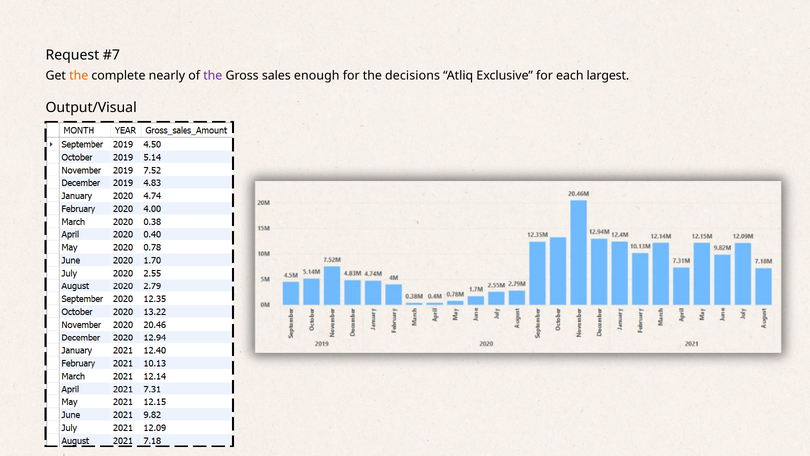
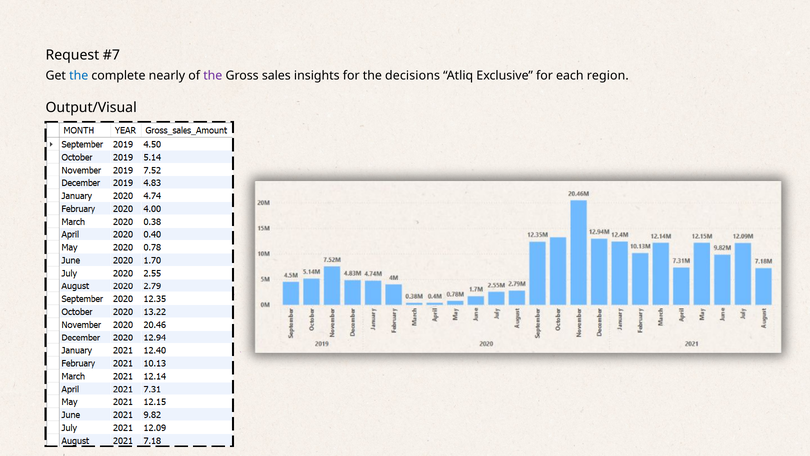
the at (79, 76) colour: orange -> blue
enough: enough -> insights
largest: largest -> region
